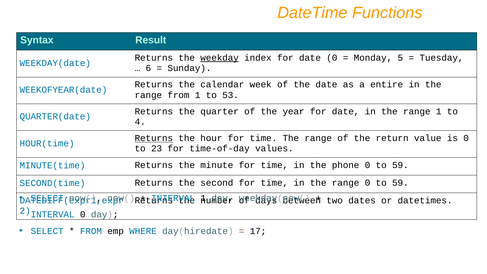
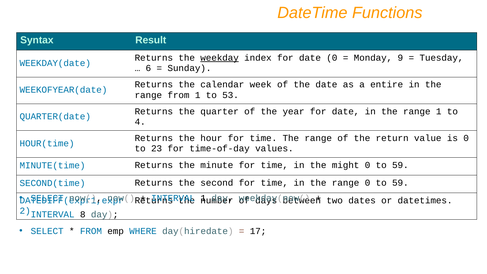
5: 5 -> 9
Returns at (154, 138) underline: present -> none
phone: phone -> might
INTERVAL 0: 0 -> 8
